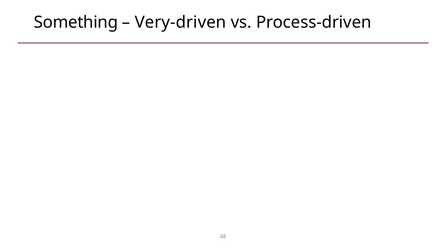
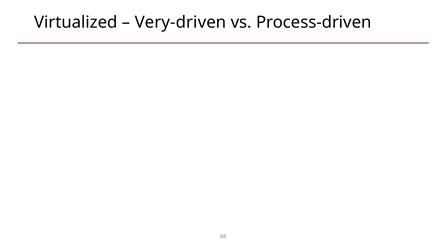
Something: Something -> Virtualized
